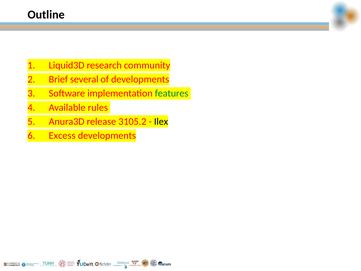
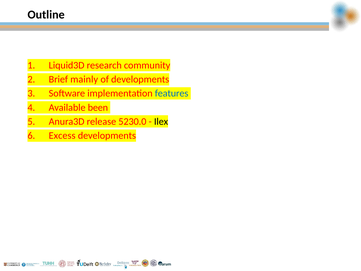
several: several -> mainly
features colour: green -> blue
rules: rules -> been
3105.2: 3105.2 -> 5230.0
